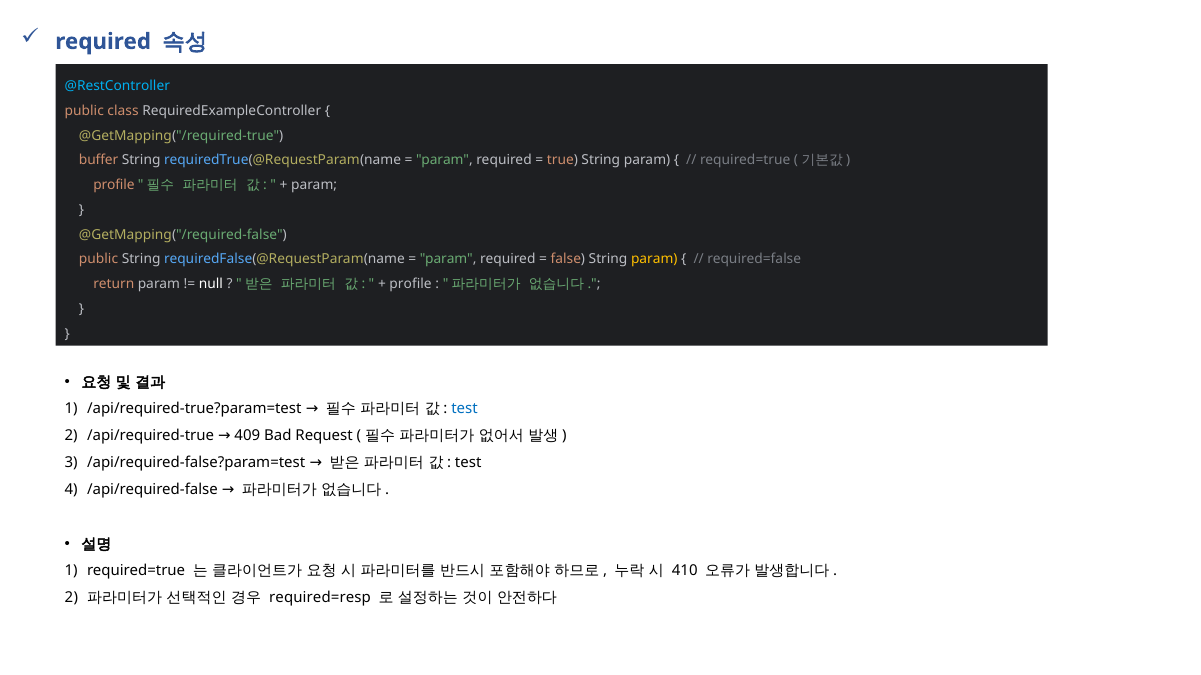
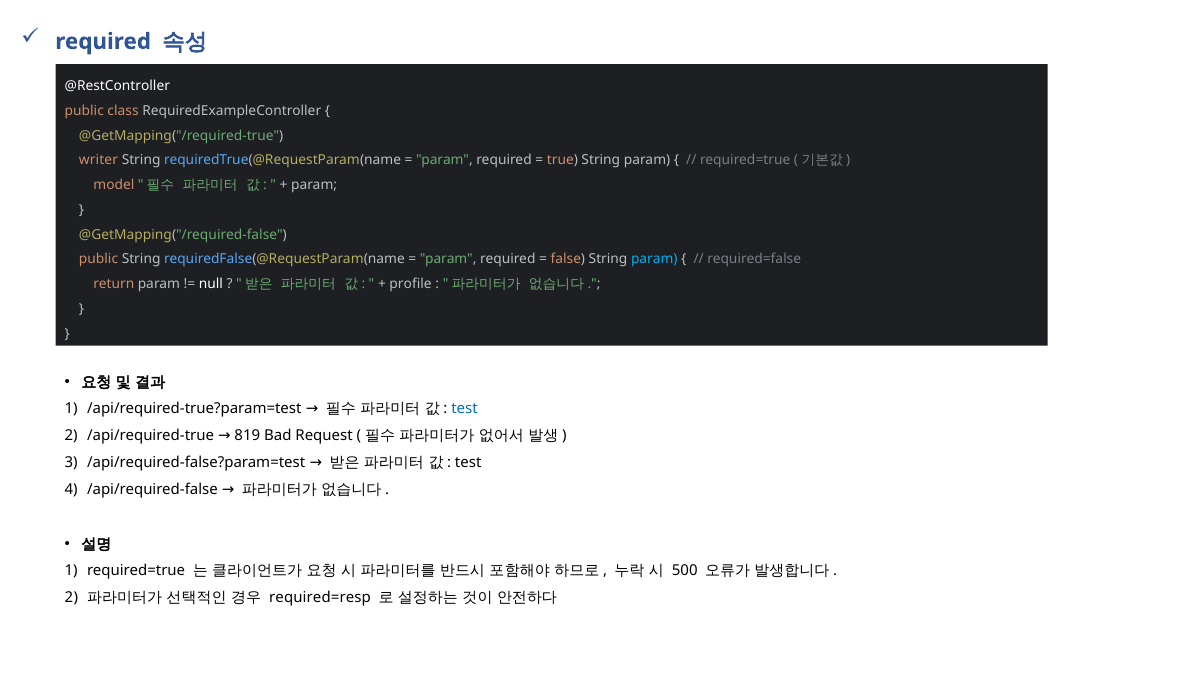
@RestController colour: light blue -> white
buffer: buffer -> writer
profile at (114, 185): profile -> model
param at (654, 260) colour: yellow -> light blue
409: 409 -> 819
410: 410 -> 500
